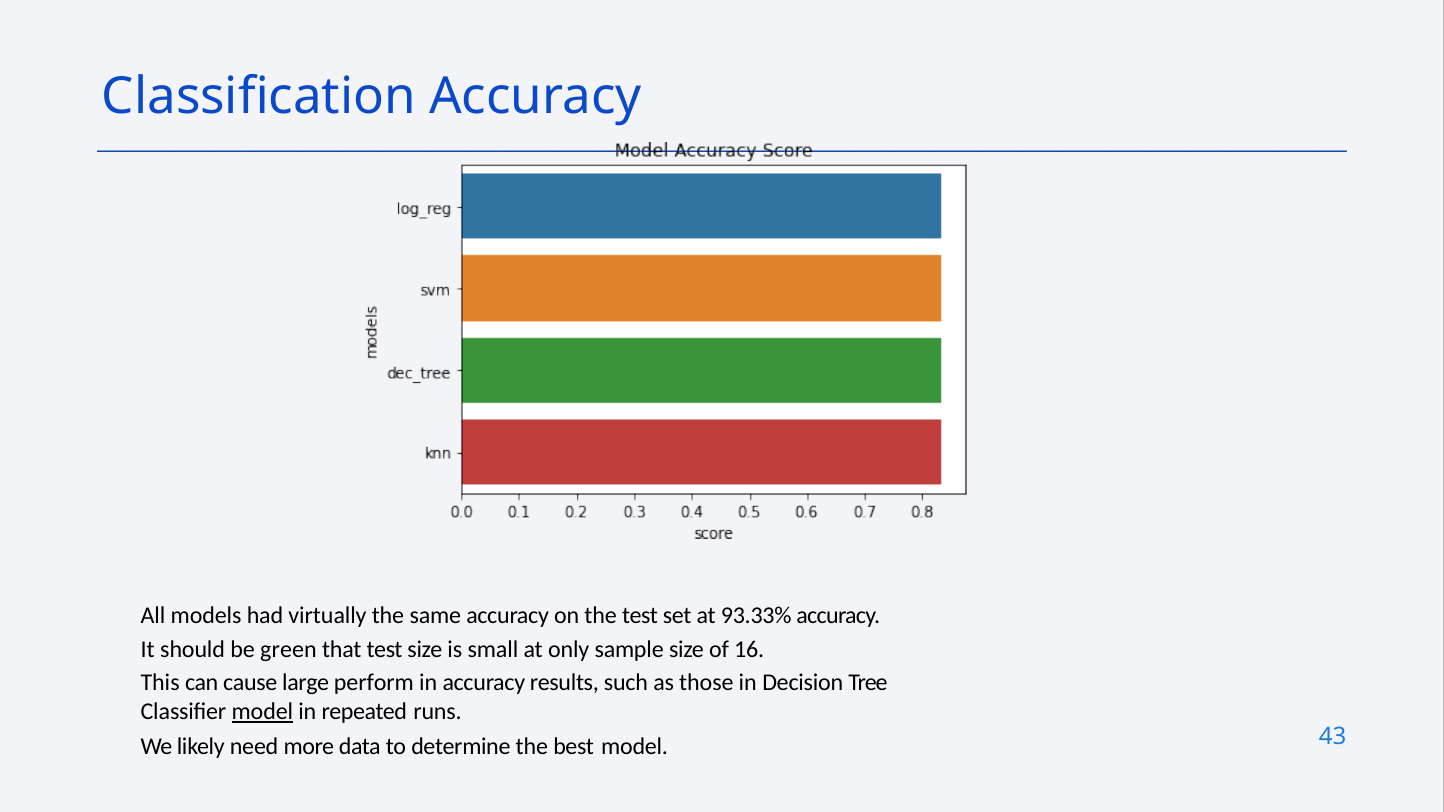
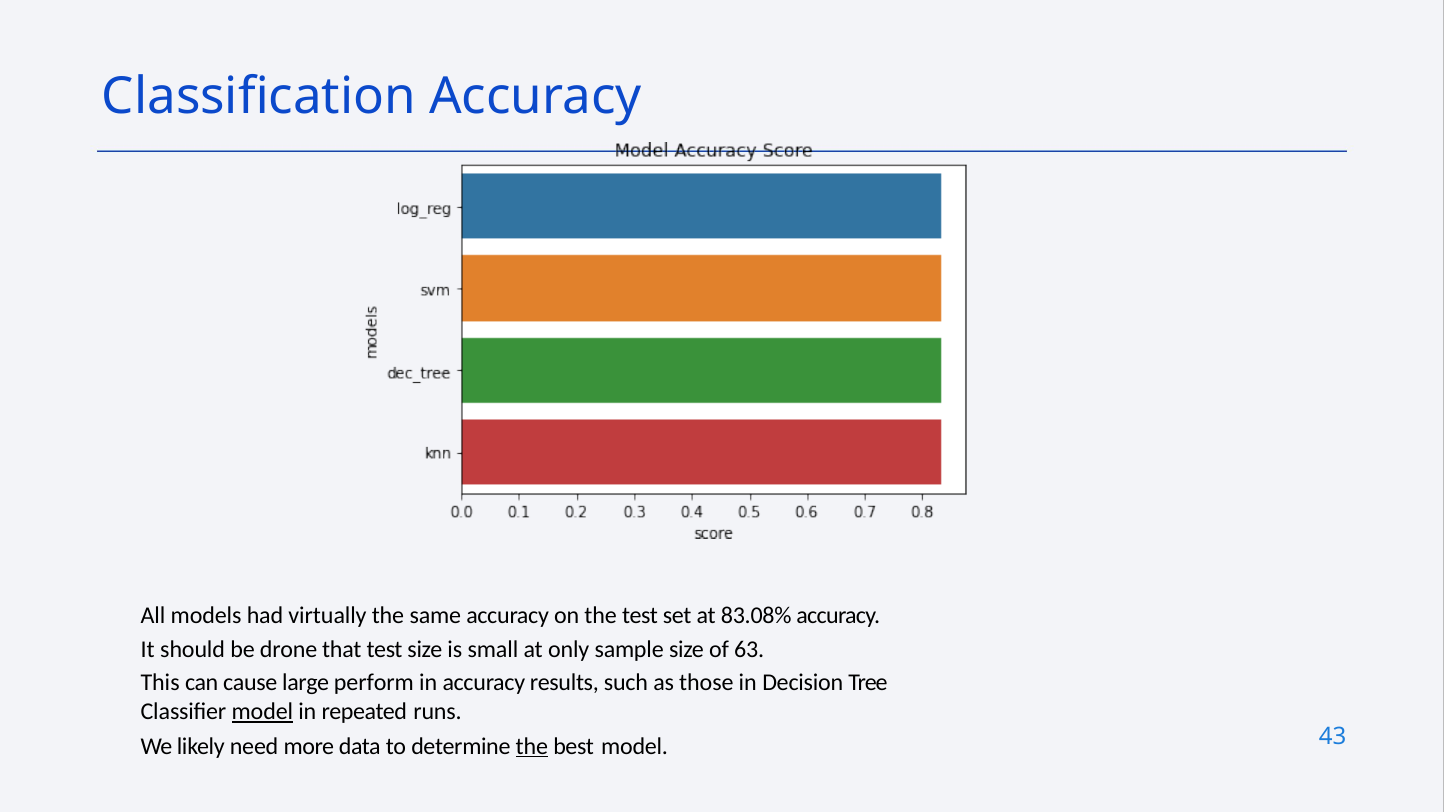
93.33%: 93.33% -> 83.08%
green: green -> drone
16: 16 -> 63
the at (532, 747) underline: none -> present
